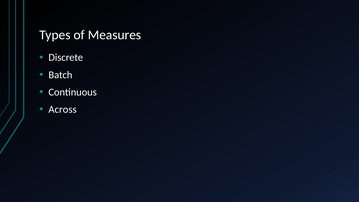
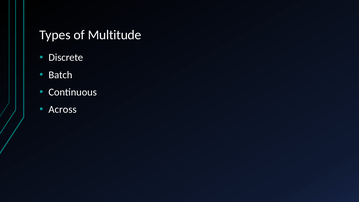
Measures: Measures -> Multitude
